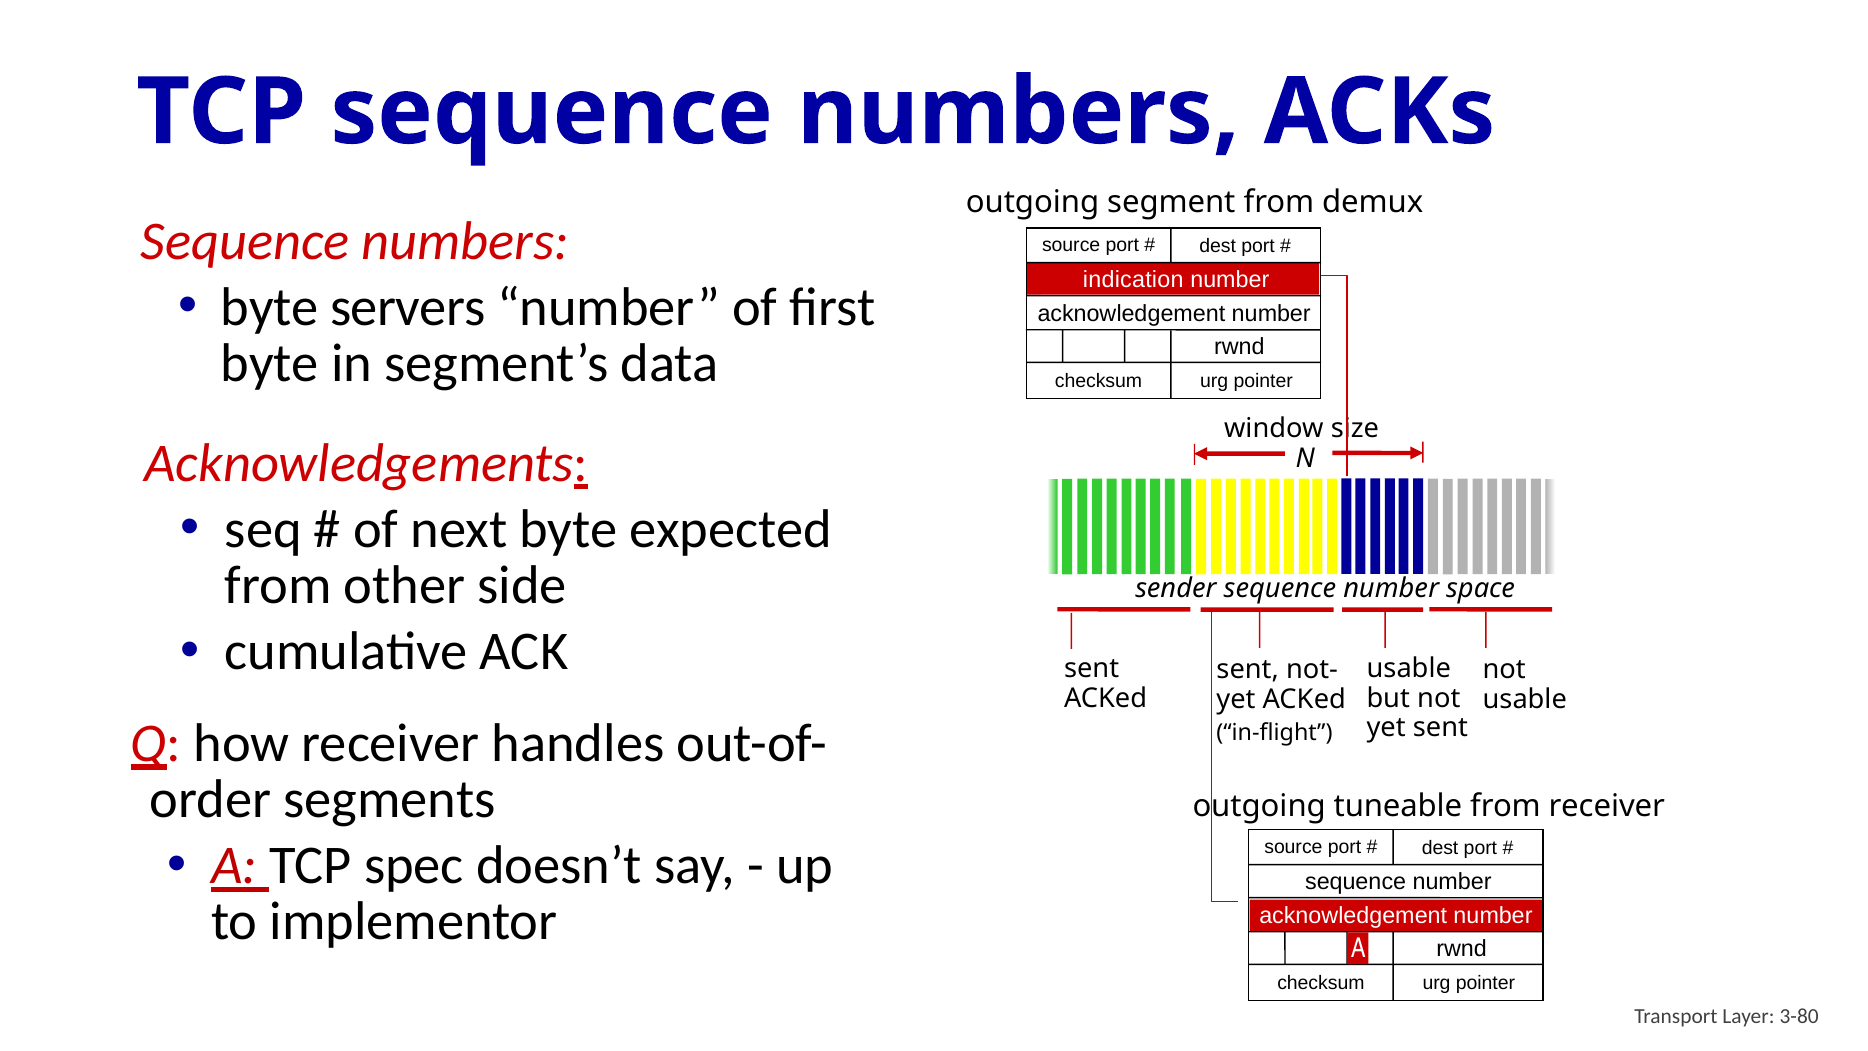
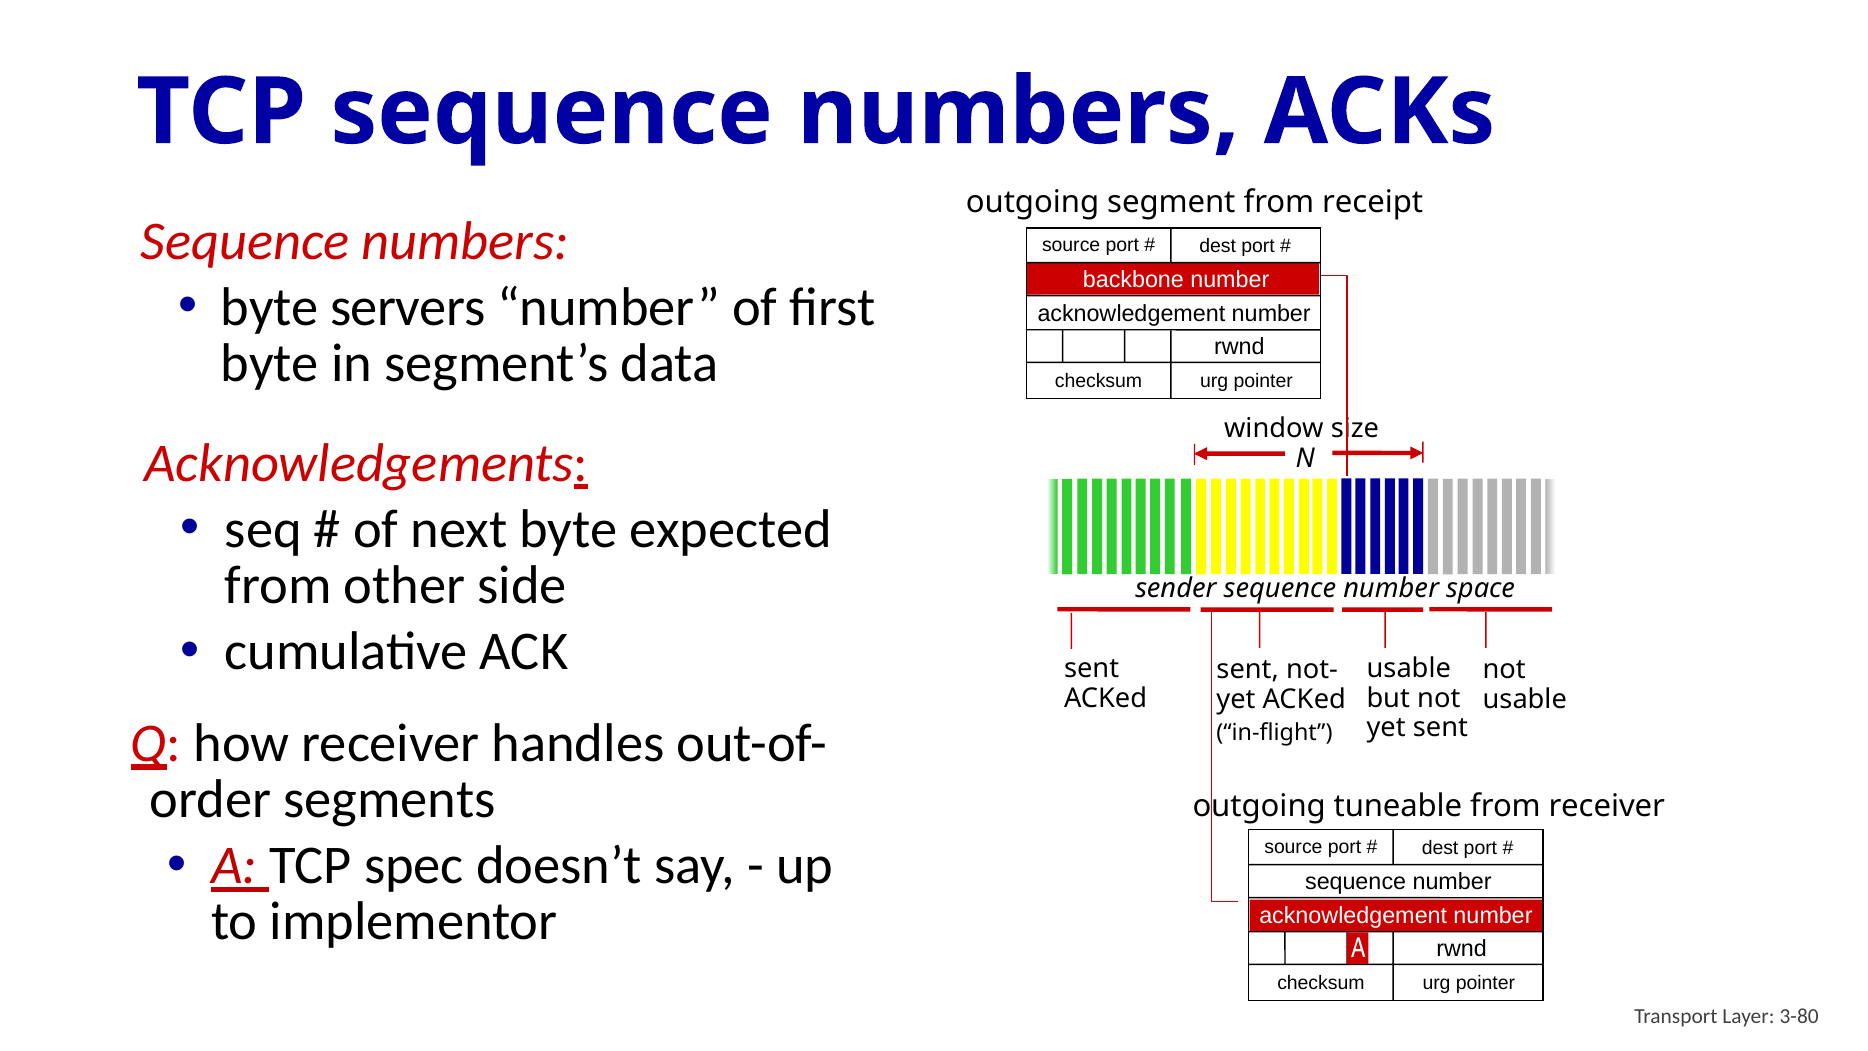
demux: demux -> receipt
indication: indication -> backbone
